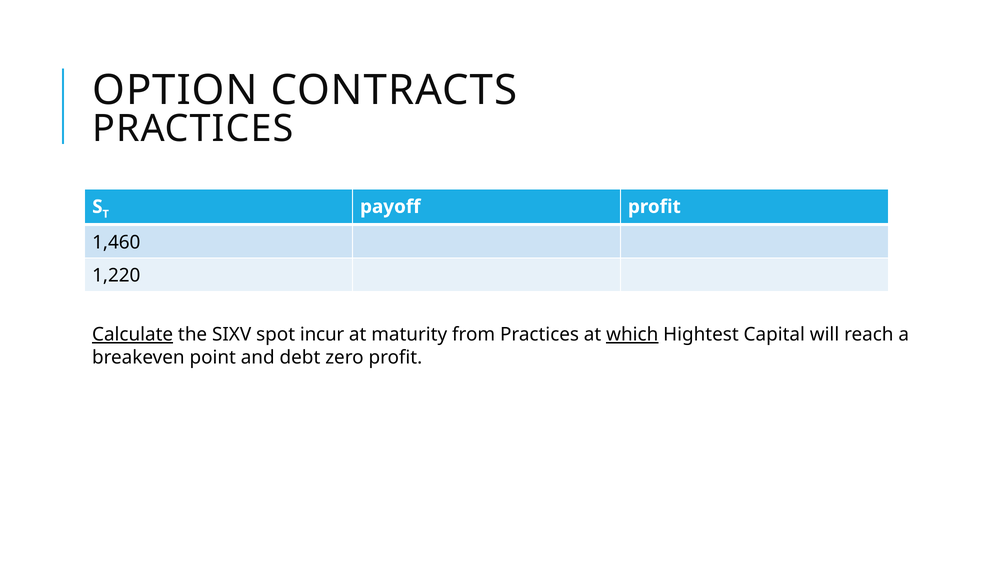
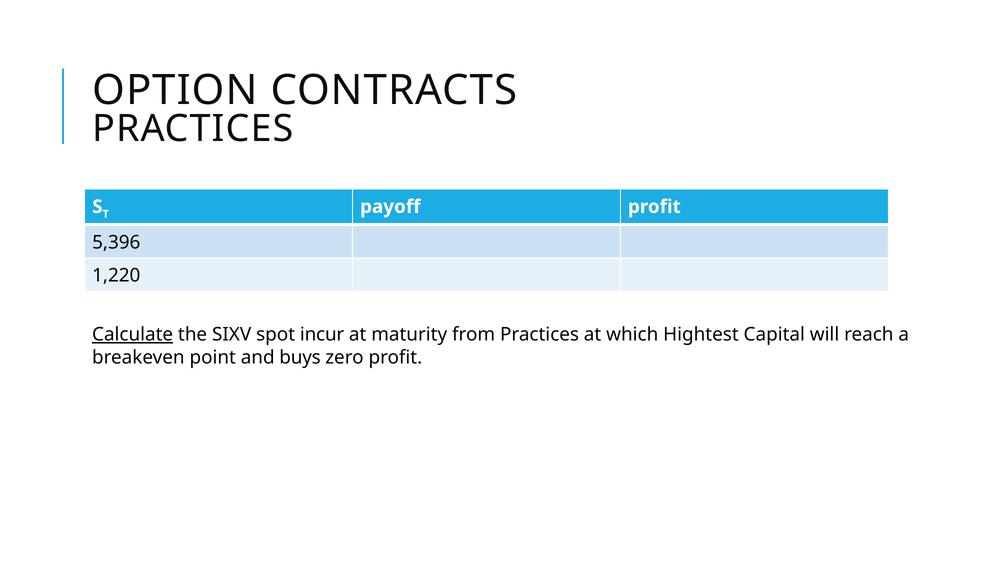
1,460: 1,460 -> 5,396
which underline: present -> none
debt: debt -> buys
